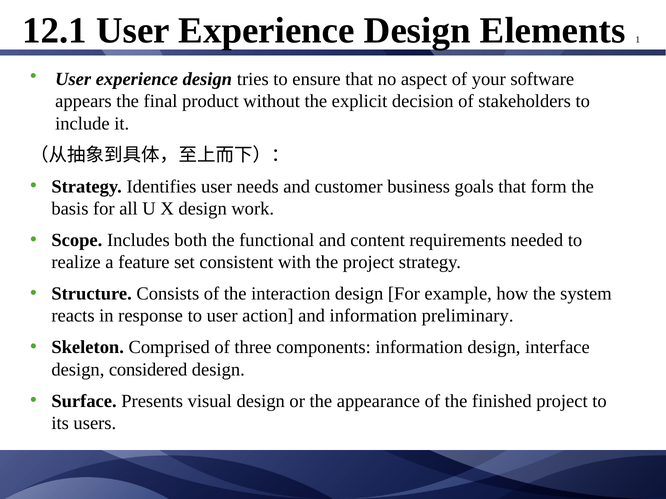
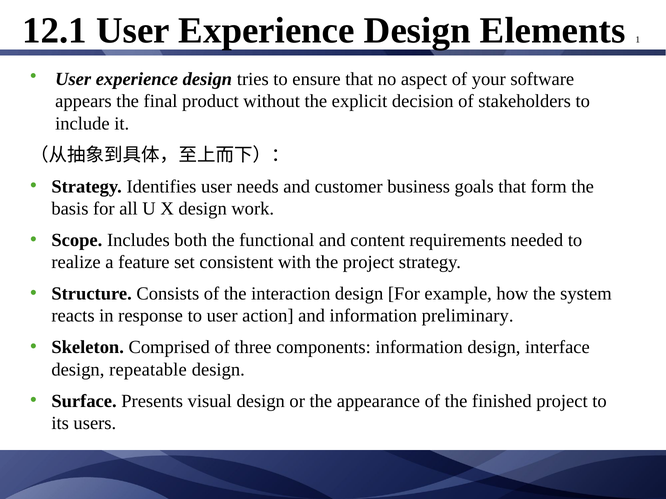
considered: considered -> repeatable
